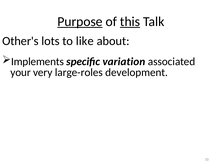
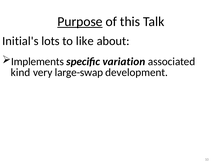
this underline: present -> none
Other's: Other's -> Initial's
your: your -> kind
large-roles: large-roles -> large-swap
